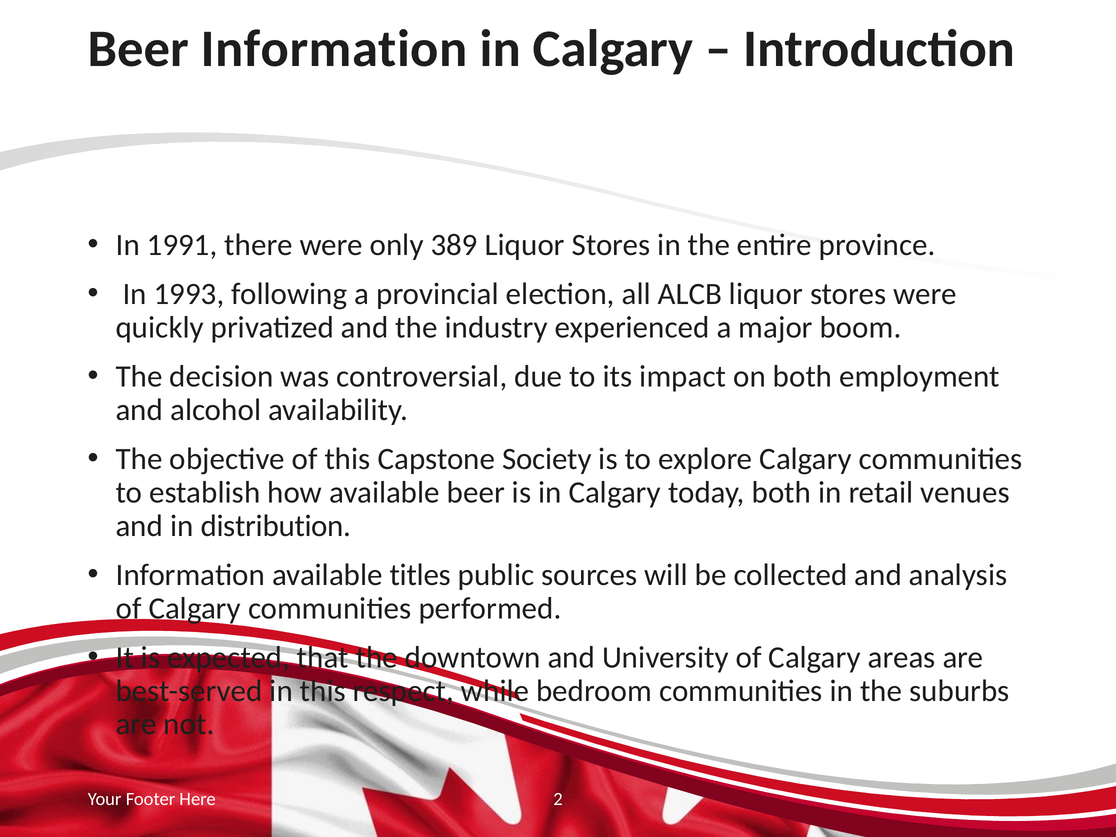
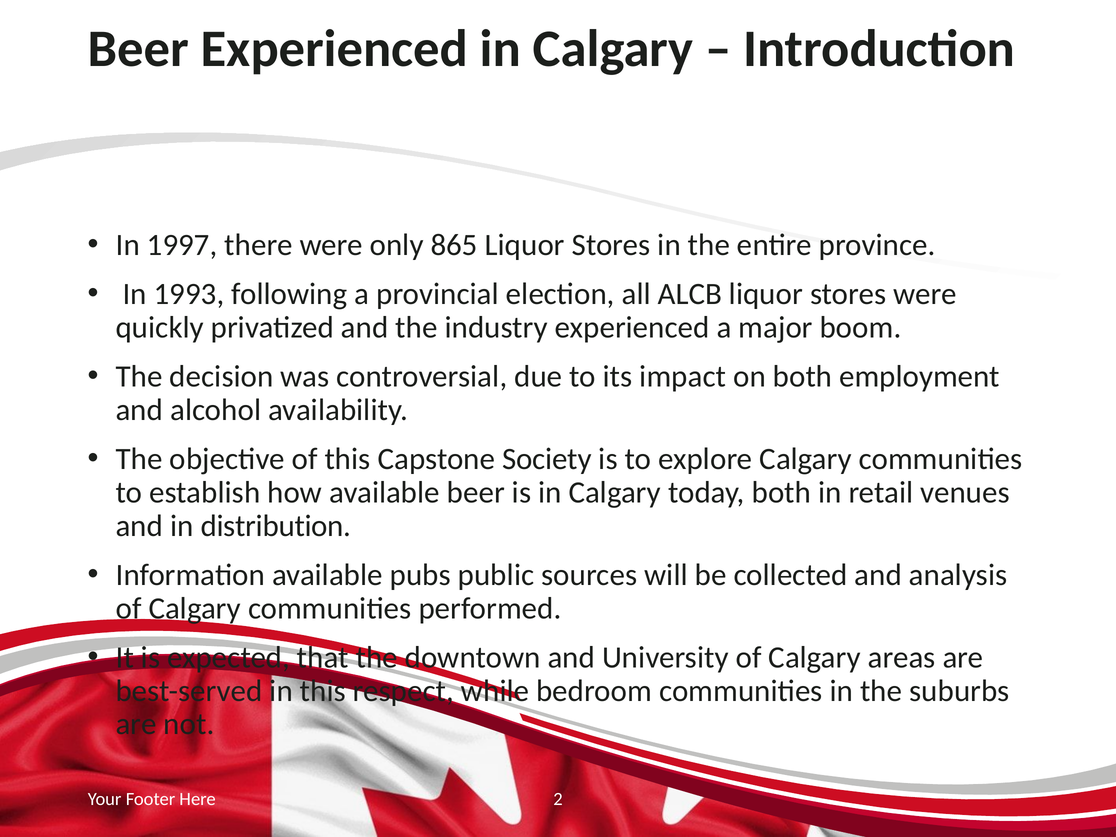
Beer Information: Information -> Experienced
1991: 1991 -> 1997
389: 389 -> 865
titles: titles -> pubs
